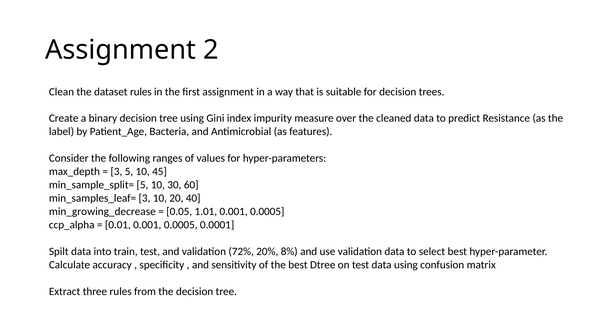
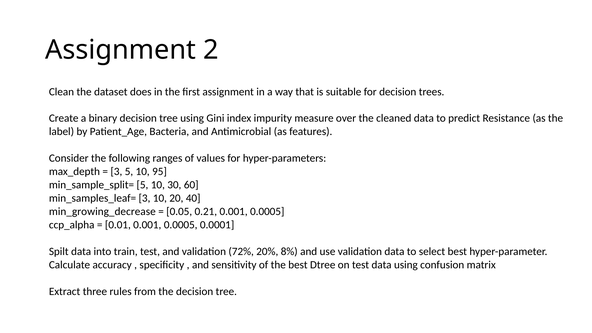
dataset rules: rules -> does
45: 45 -> 95
1.01: 1.01 -> 0.21
